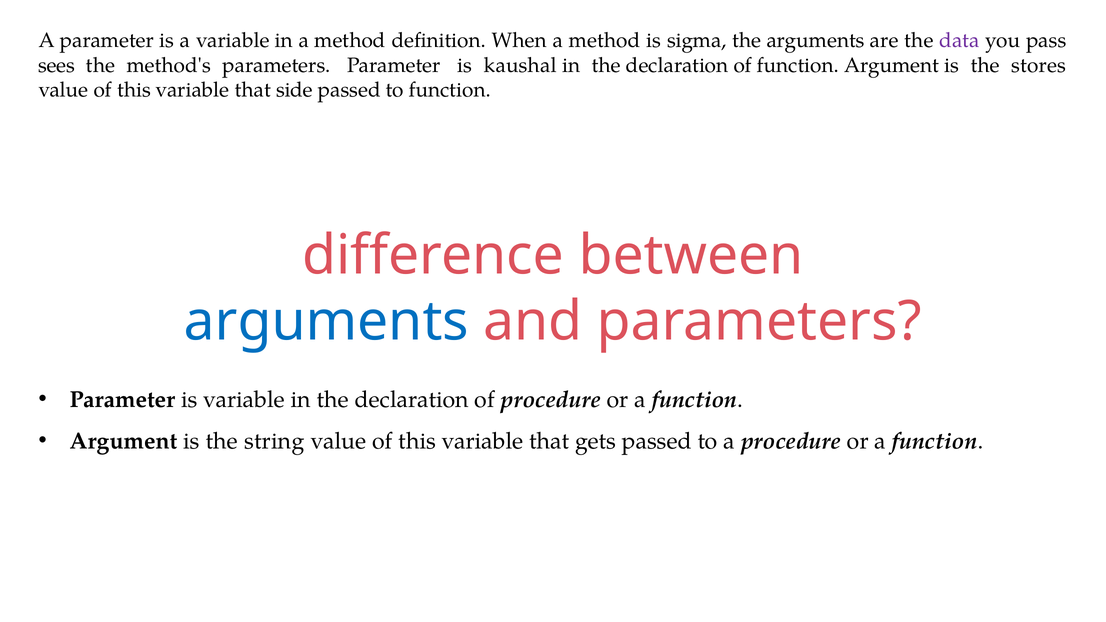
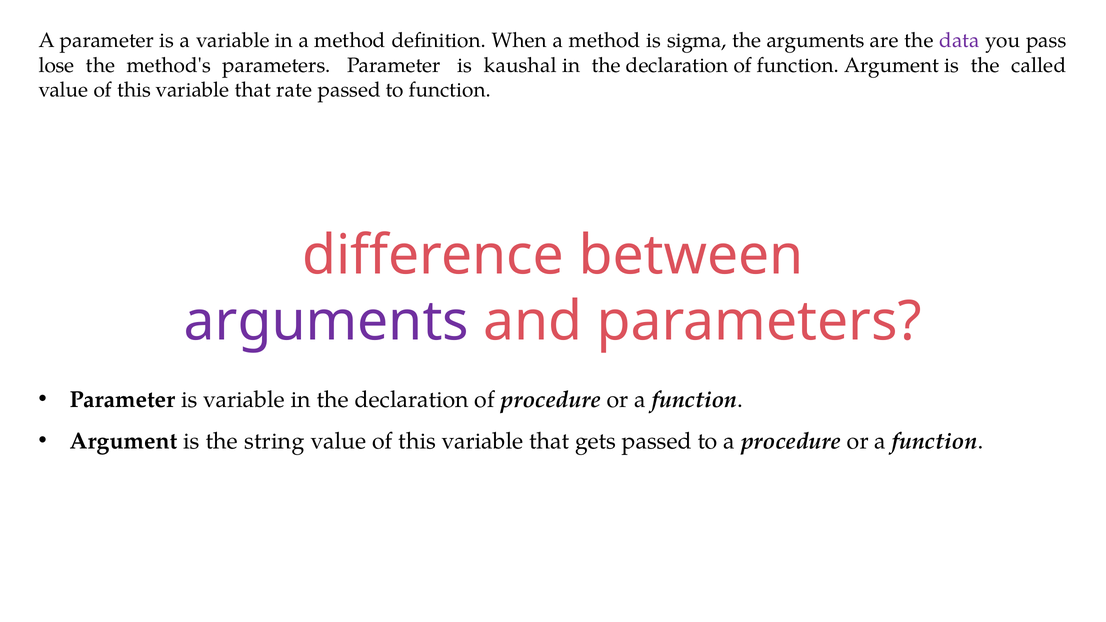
sees: sees -> lose
stores: stores -> called
side: side -> rate
arguments at (326, 322) colour: blue -> purple
